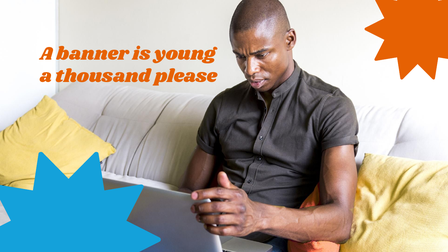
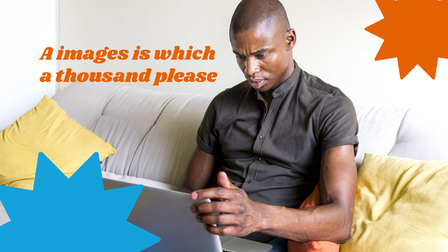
banner: banner -> images
young: young -> which
